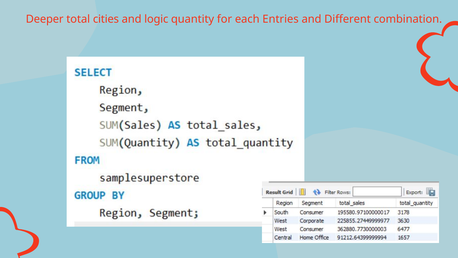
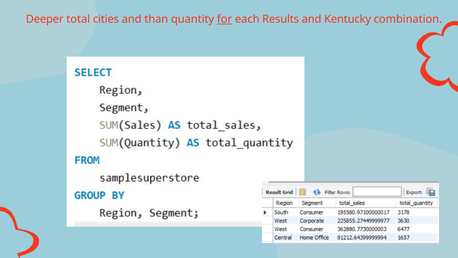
logic: logic -> than
for underline: none -> present
Entries: Entries -> Results
Different: Different -> Kentucky
